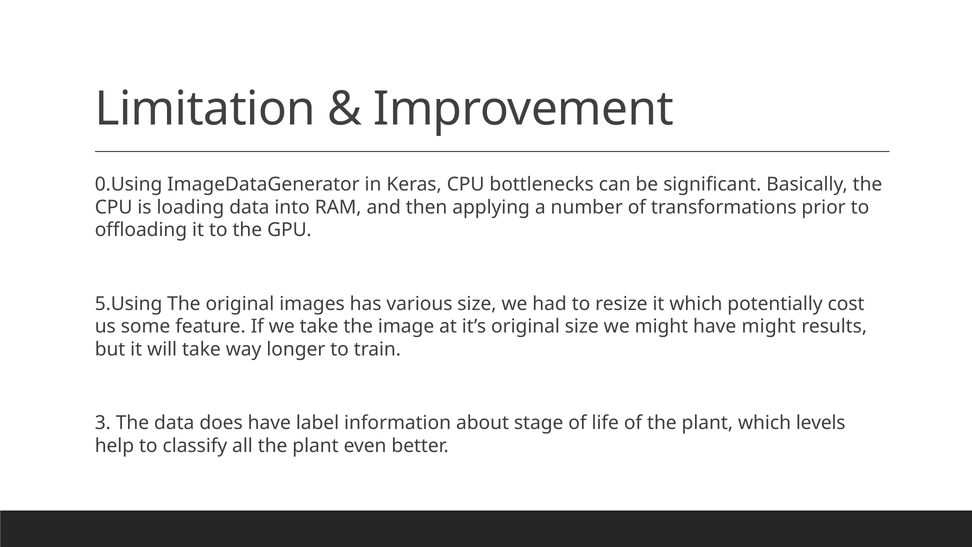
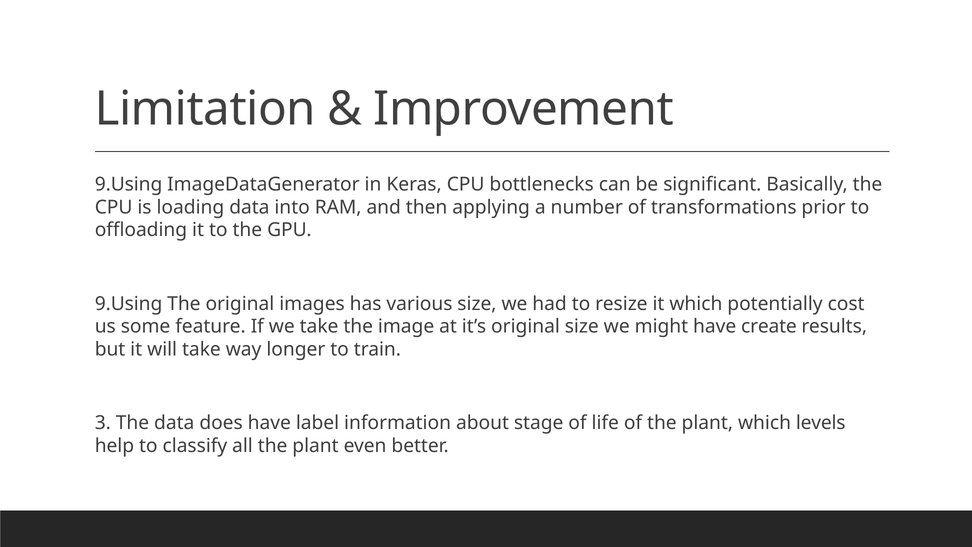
0.Using at (129, 184): 0.Using -> 9.Using
5.Using at (129, 304): 5.Using -> 9.Using
have might: might -> create
